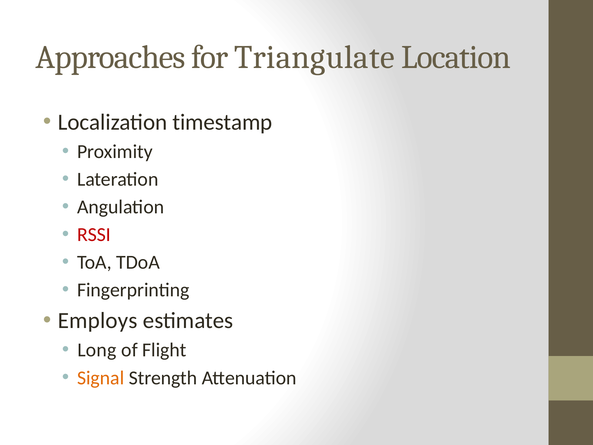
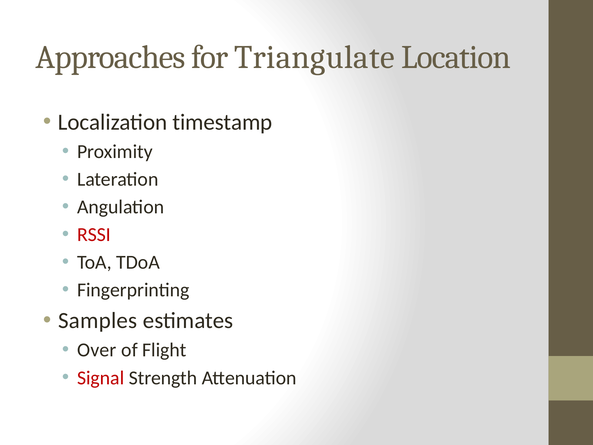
Employs: Employs -> Samples
Long: Long -> Over
Signal colour: orange -> red
